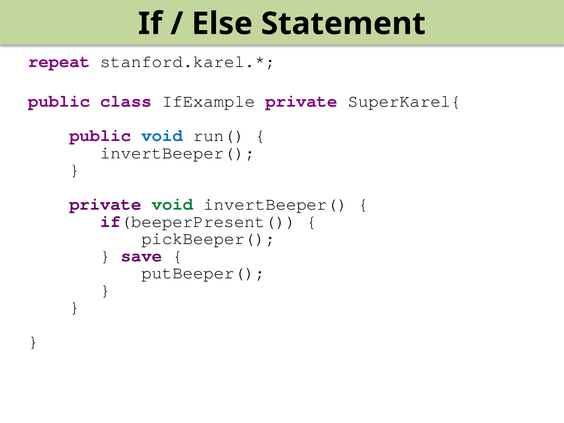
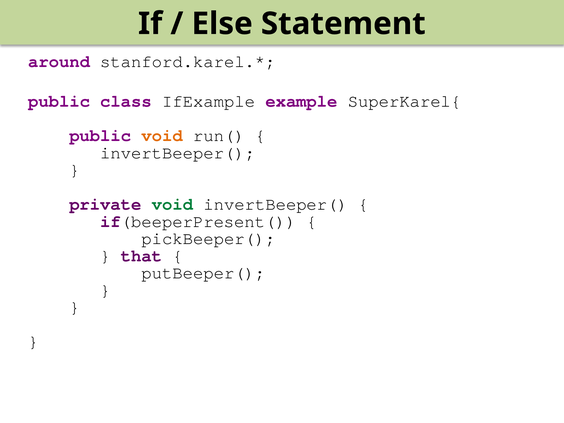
repeat: repeat -> around
IfExample private: private -> example
void at (162, 136) colour: blue -> orange
save: save -> that
